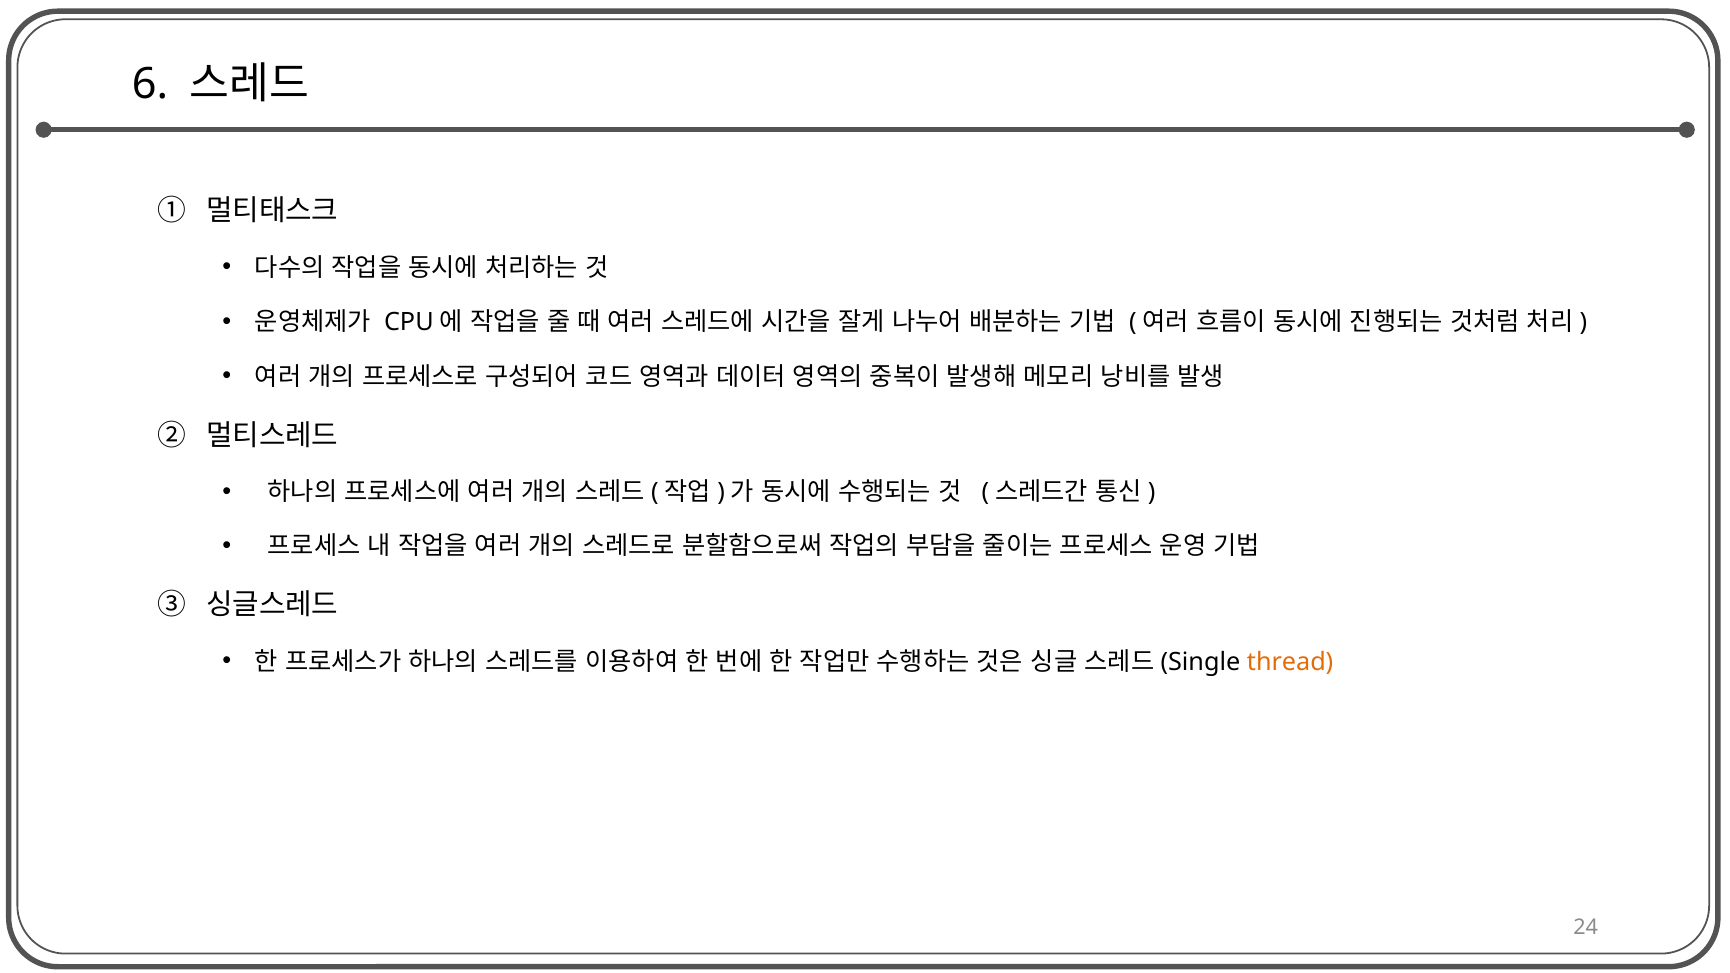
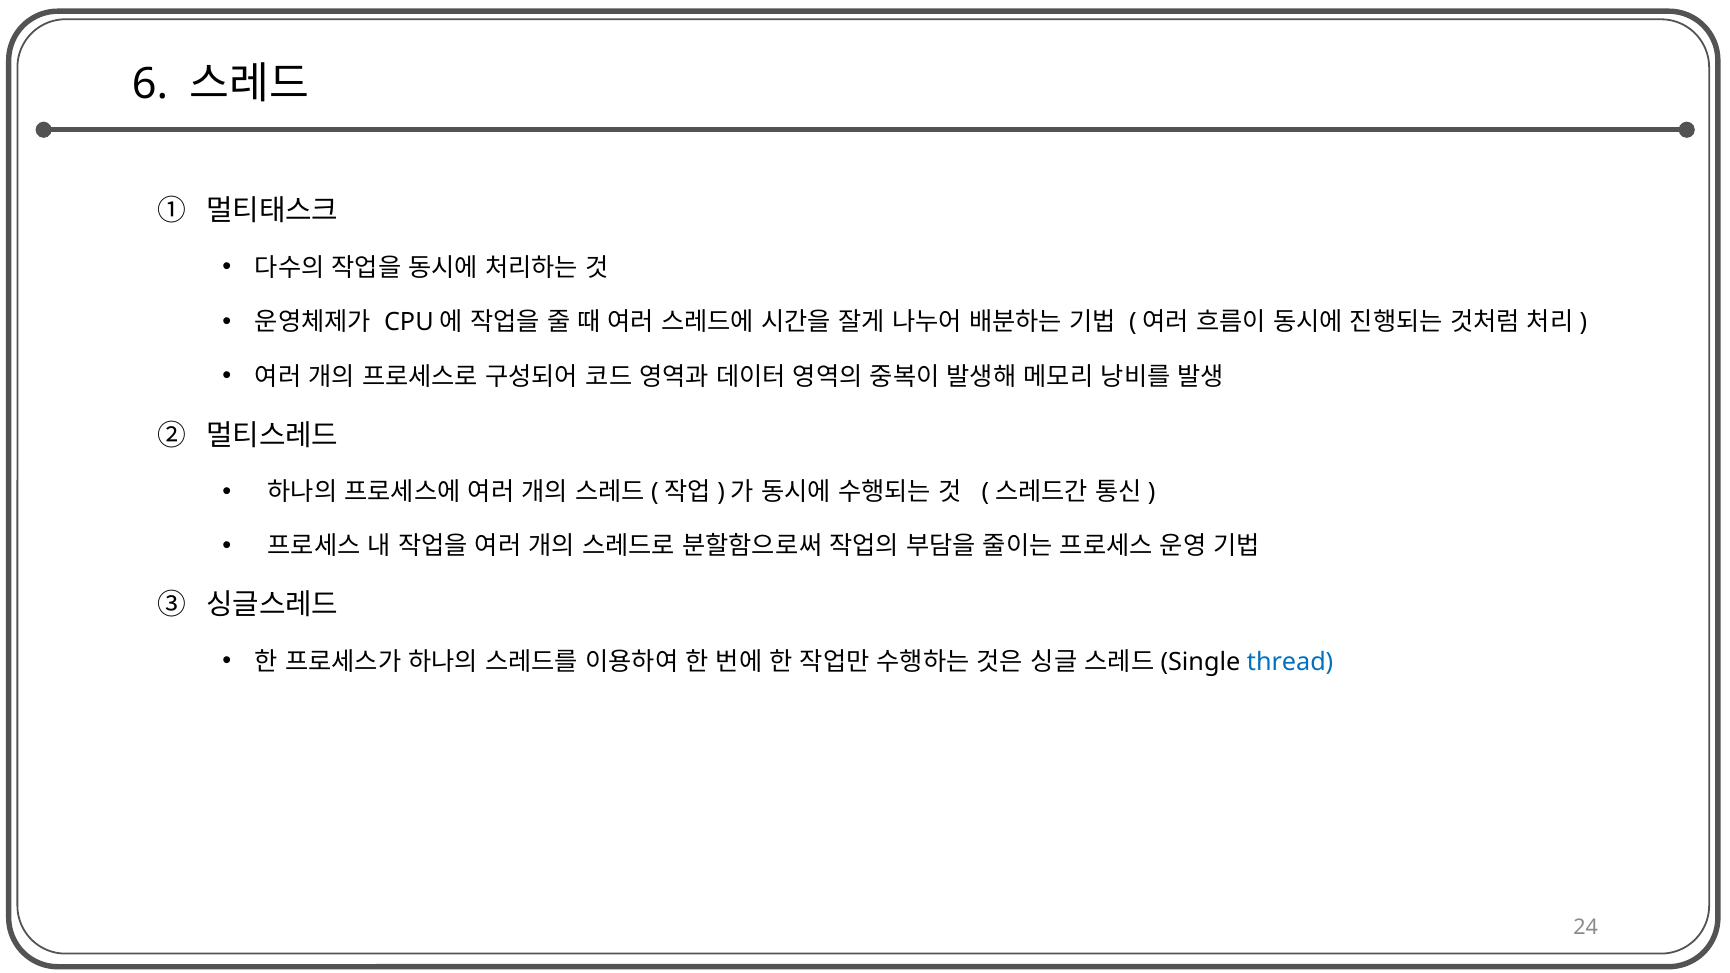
thread colour: orange -> blue
